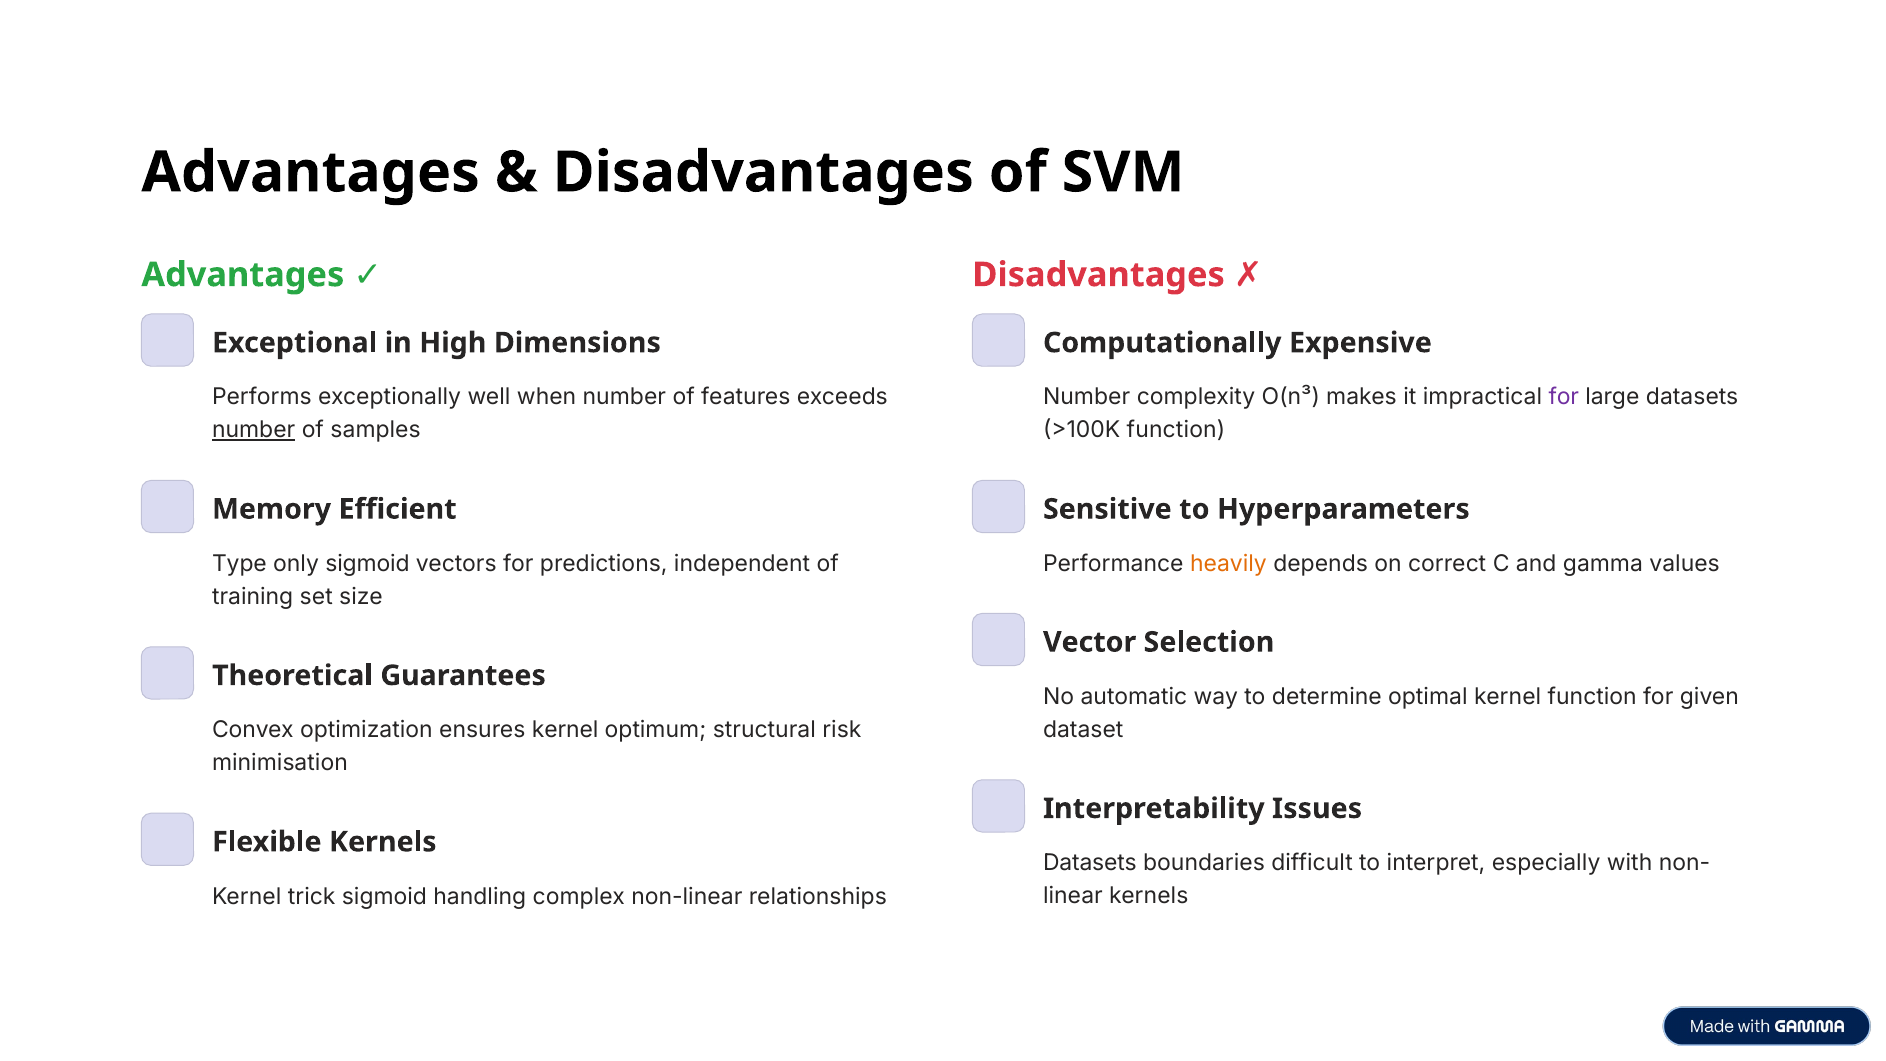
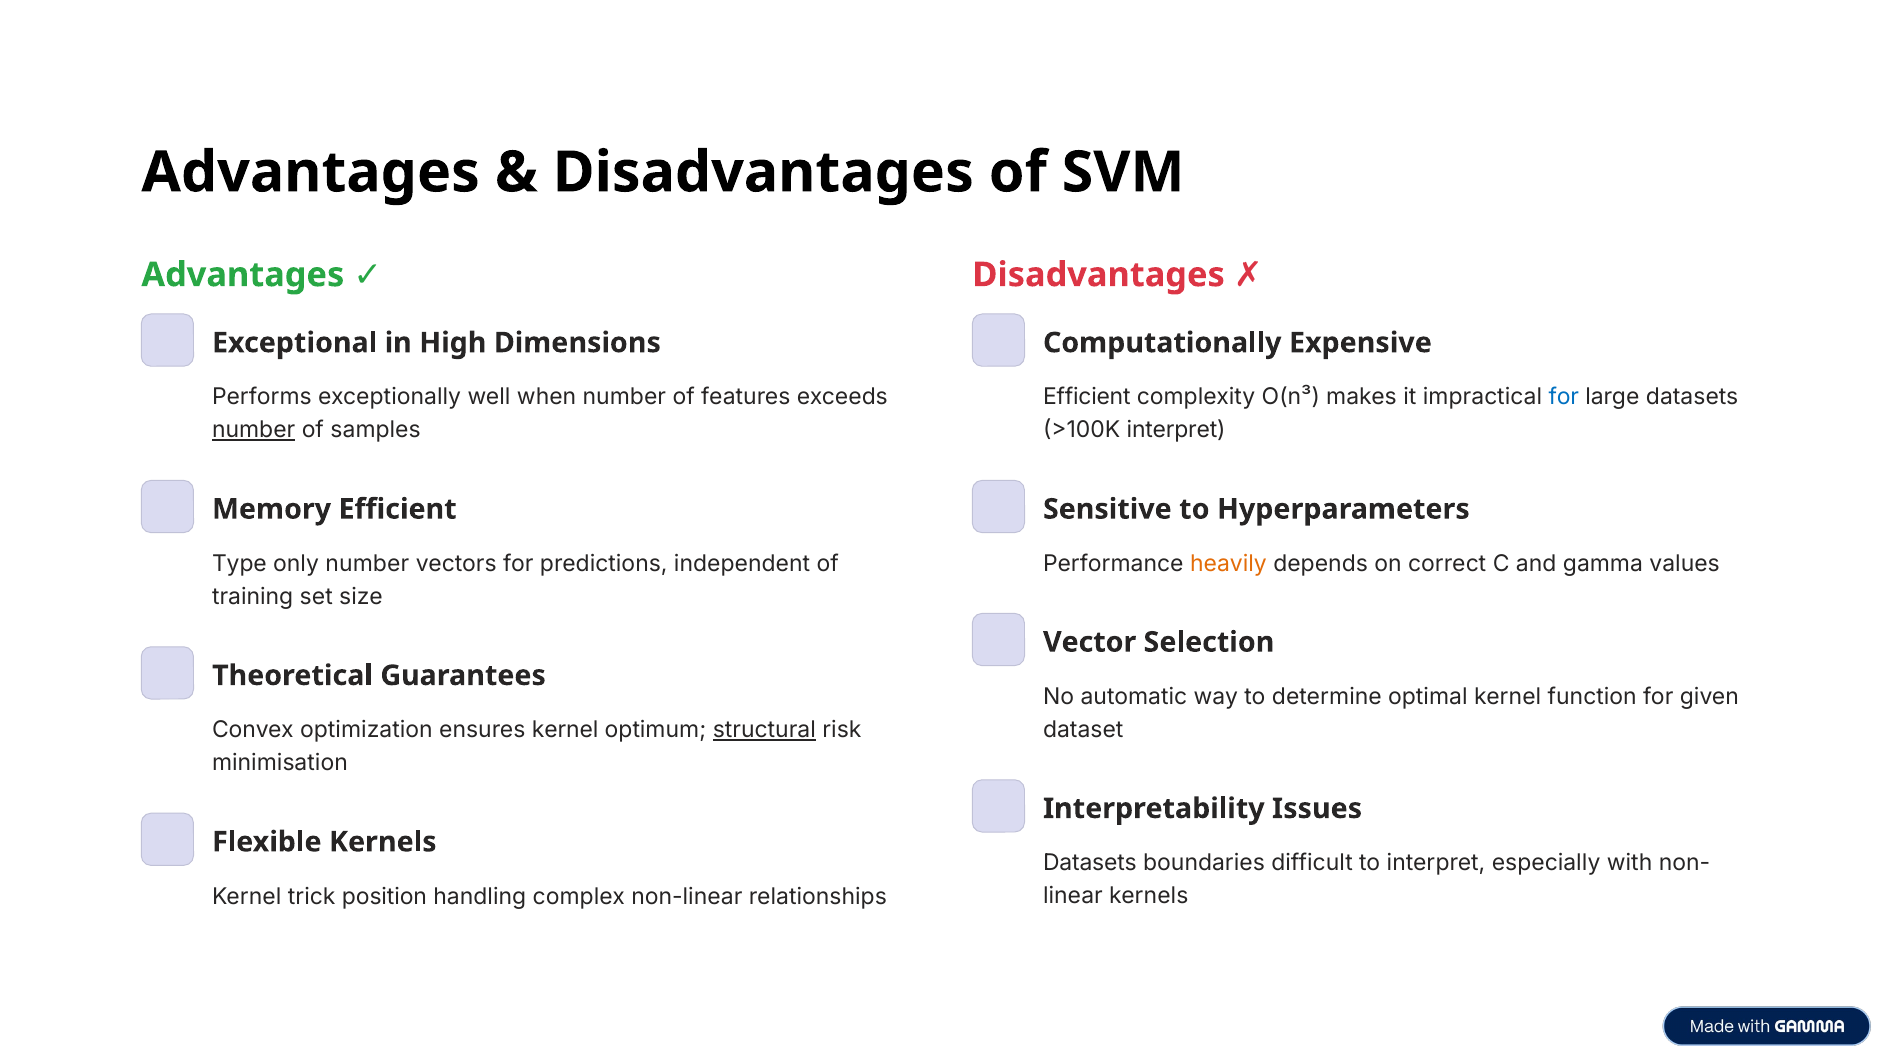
Number at (1087, 397): Number -> Efficient
for at (1564, 397) colour: purple -> blue
>100K function: function -> interpret
only sigmoid: sigmoid -> number
structural underline: none -> present
trick sigmoid: sigmoid -> position
